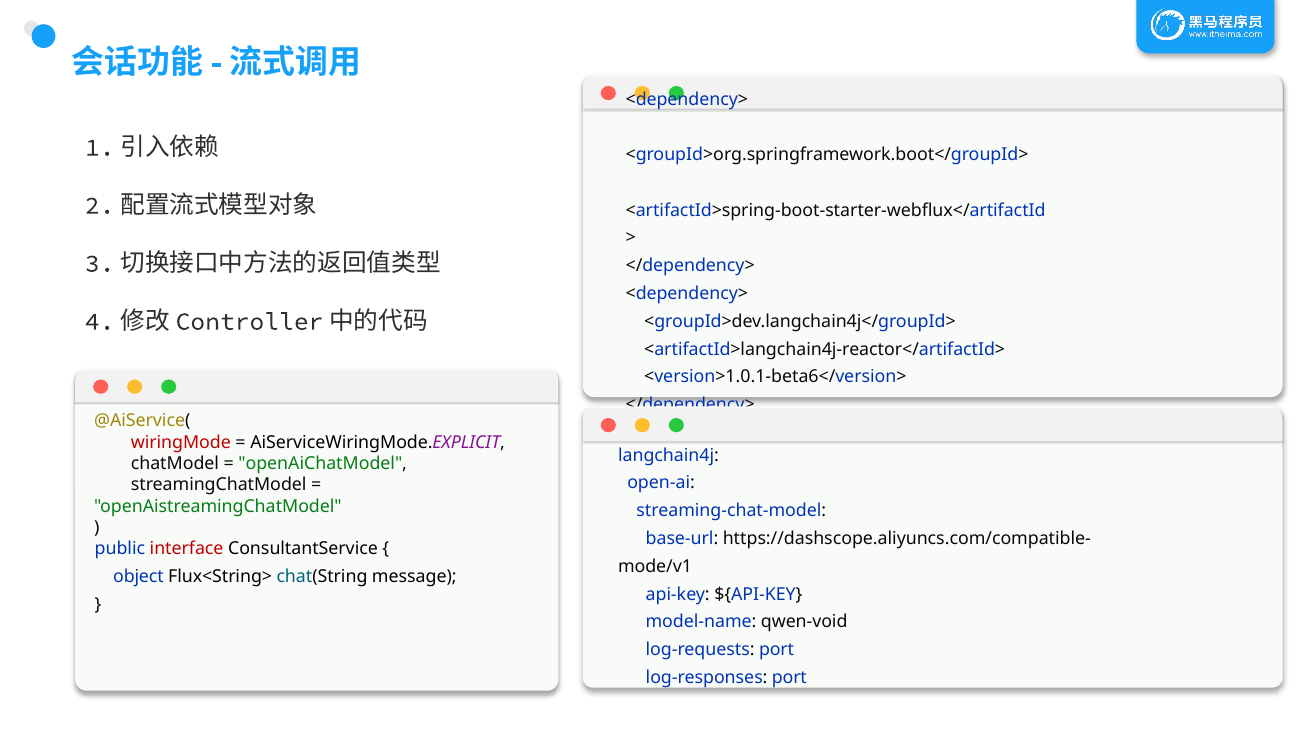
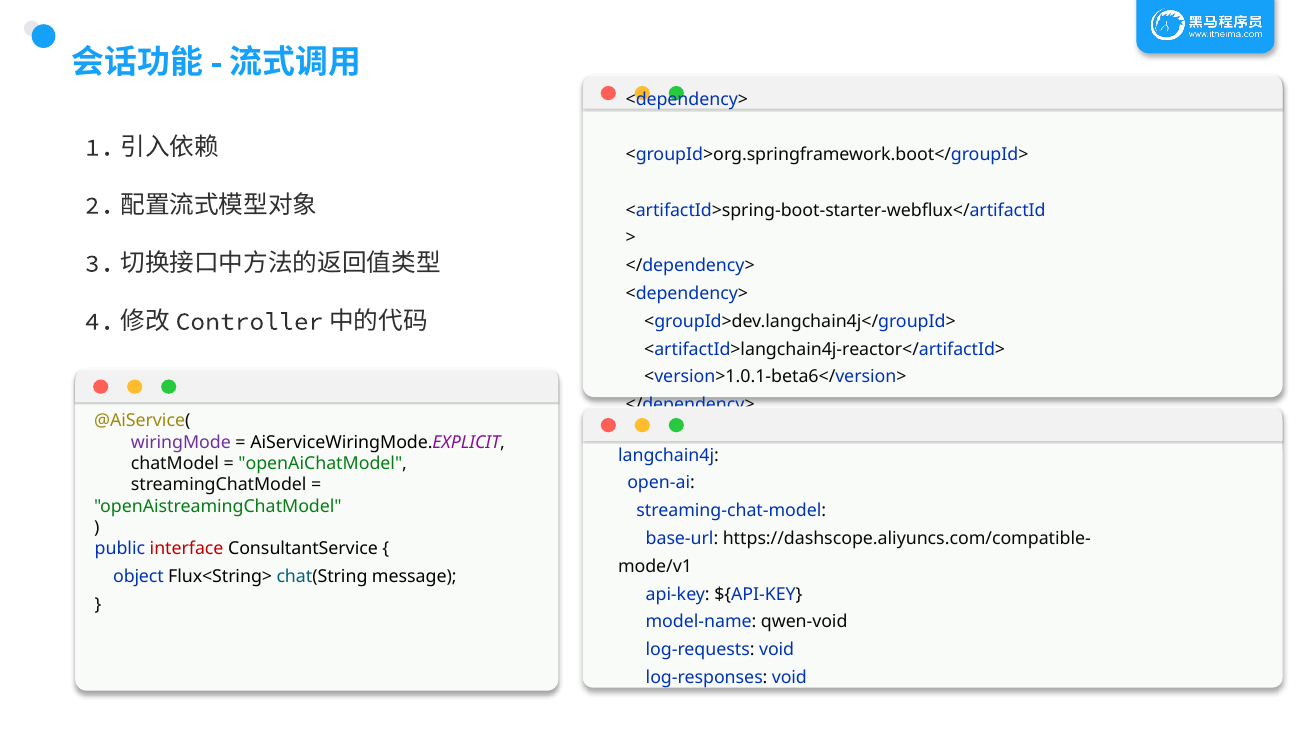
wiringMode colour: red -> purple
log-requests port: port -> void
log-responses port: port -> void
